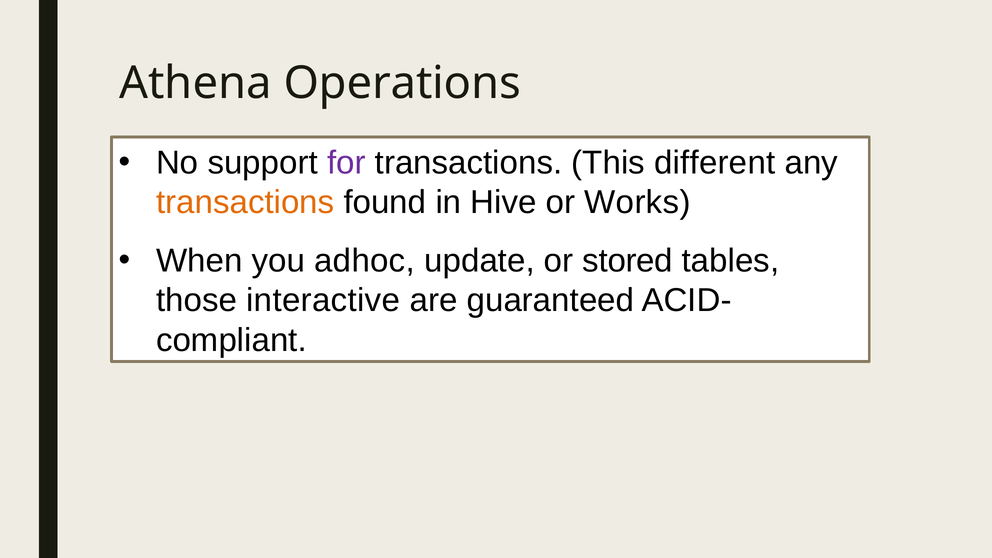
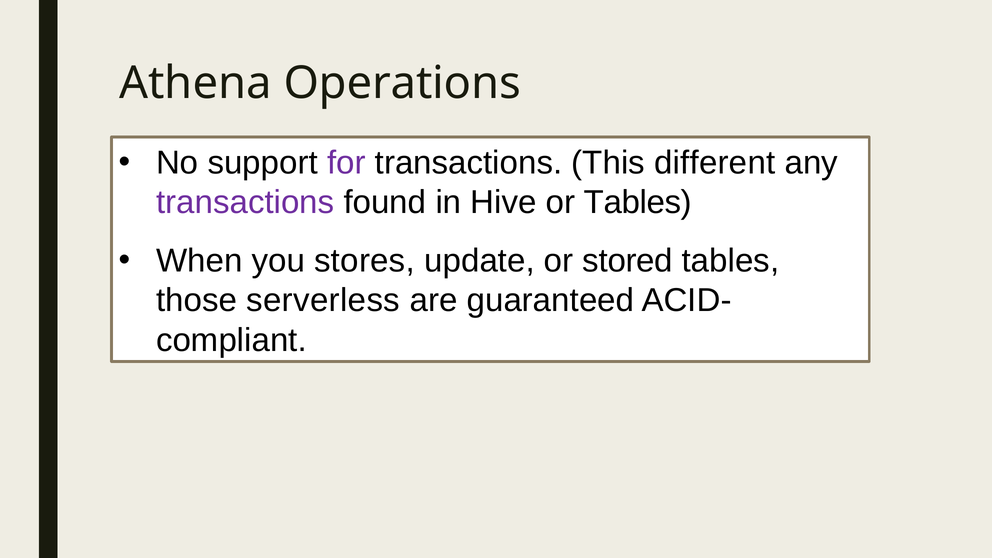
transactions at (245, 203) colour: orange -> purple
or Works: Works -> Tables
adhoc: adhoc -> stores
interactive: interactive -> serverless
